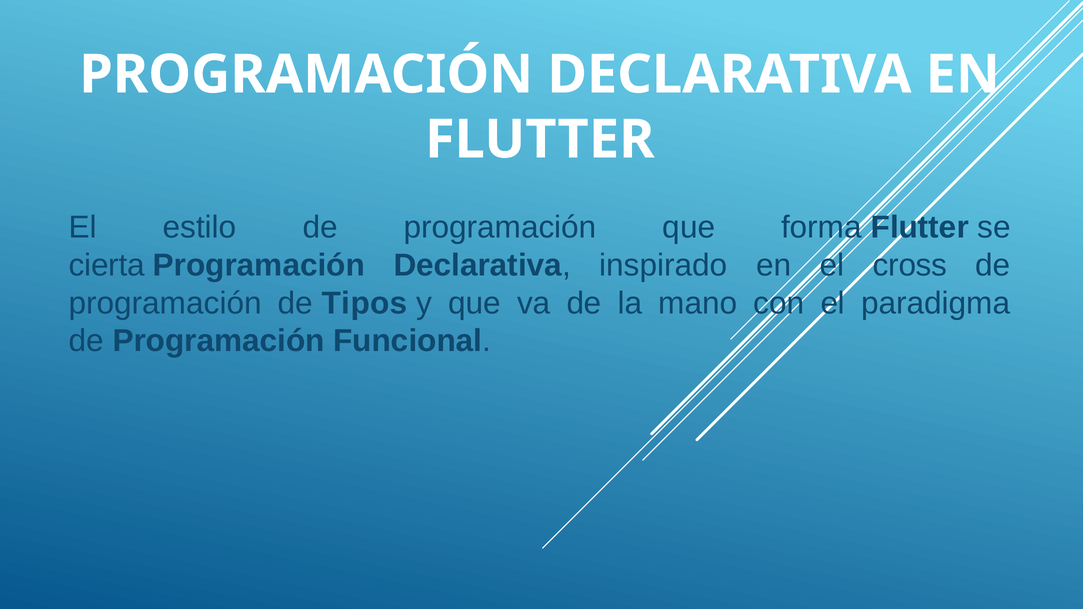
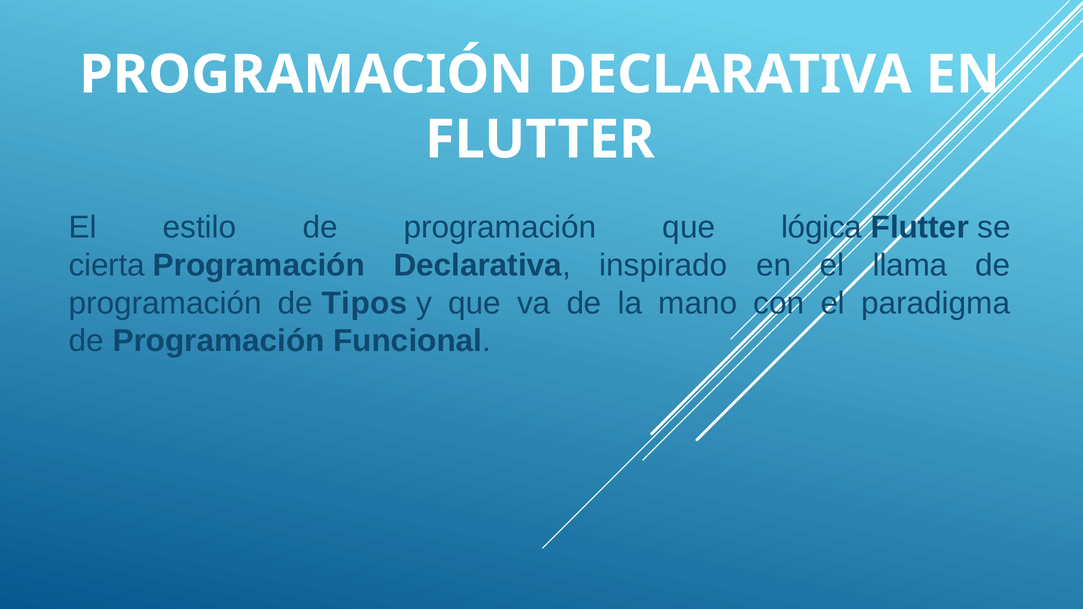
forma: forma -> lógica
cross: cross -> llama
